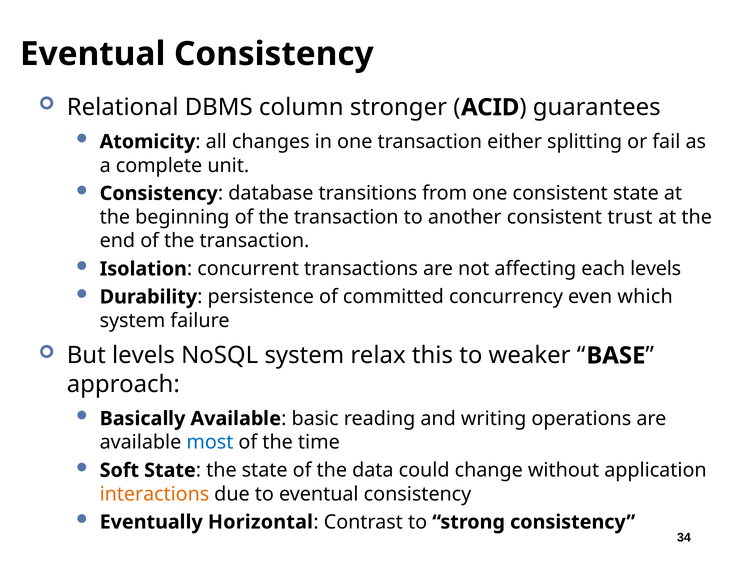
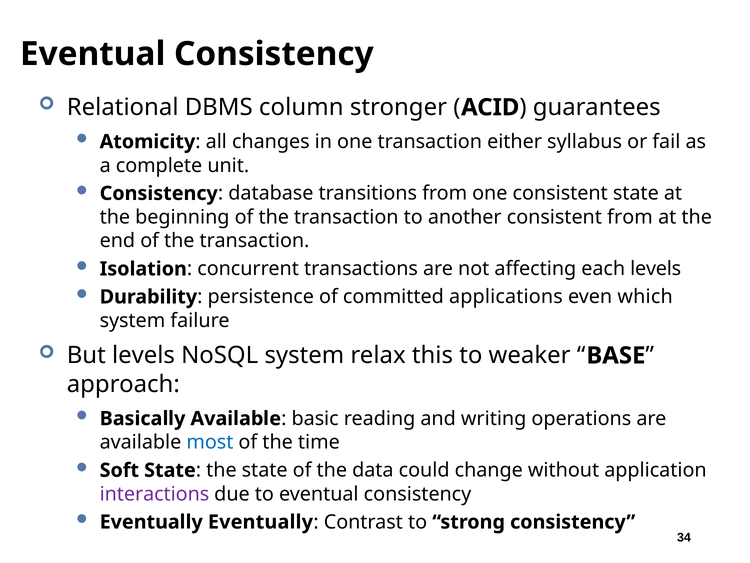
splitting: splitting -> syllabus
consistent trust: trust -> from
concurrency: concurrency -> applications
interactions colour: orange -> purple
Eventually Horizontal: Horizontal -> Eventually
